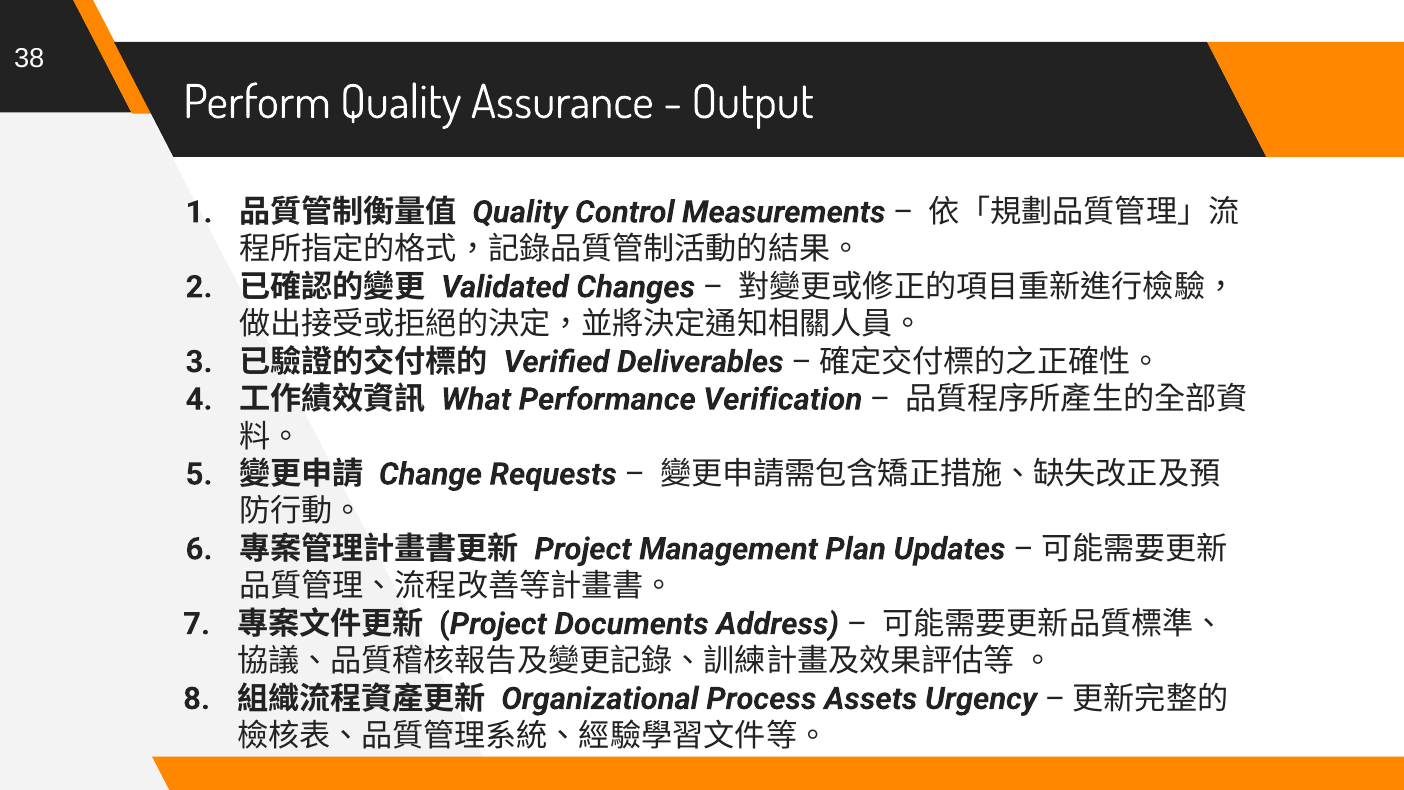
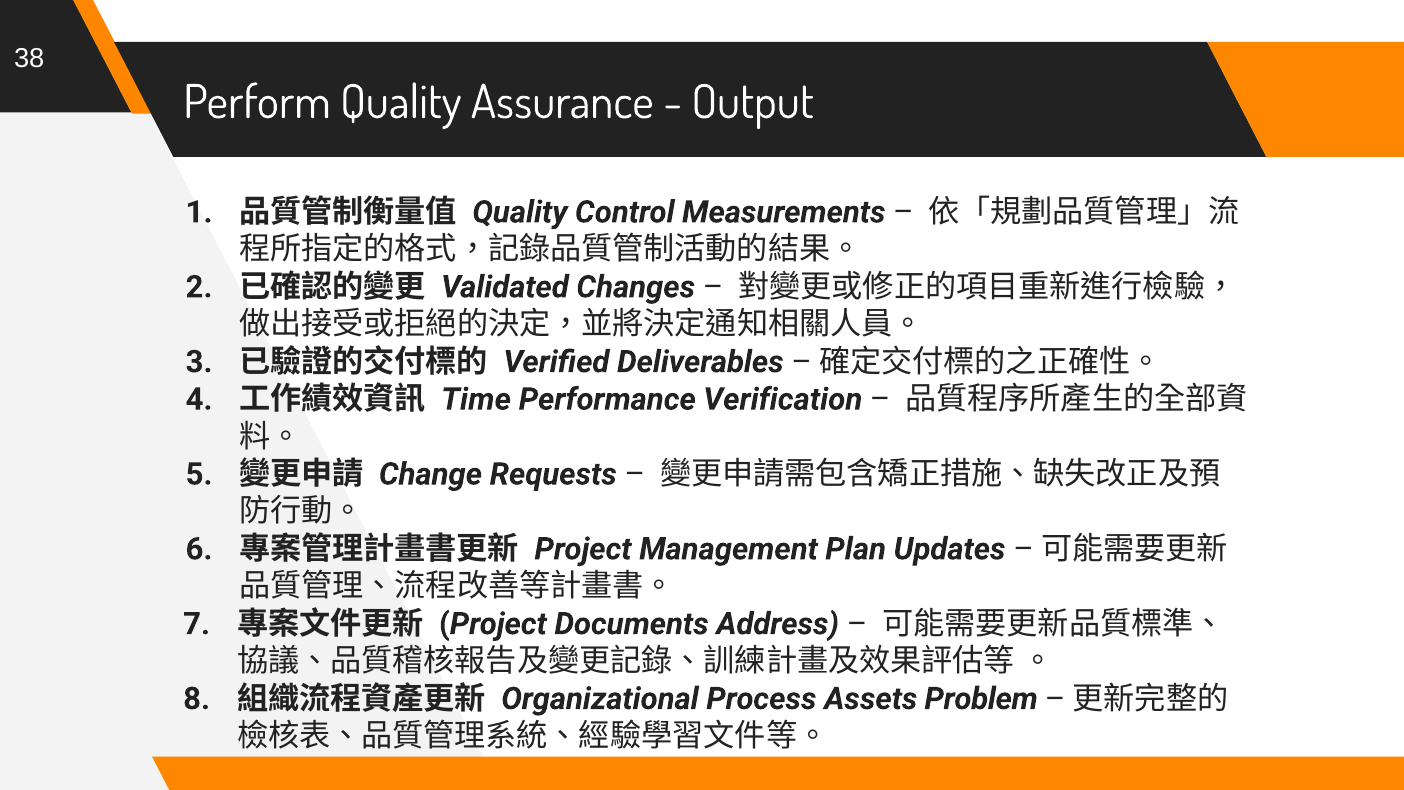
What: What -> Time
Urgency: Urgency -> Problem
